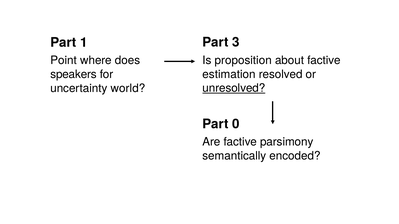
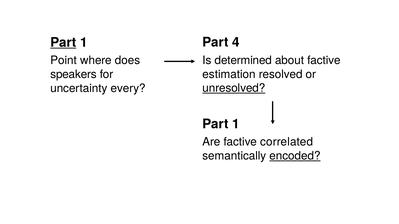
3: 3 -> 4
Part at (63, 43) underline: none -> present
proposition: proposition -> determined
world: world -> every
0 at (236, 124): 0 -> 1
parsimony: parsimony -> correlated
encoded underline: none -> present
